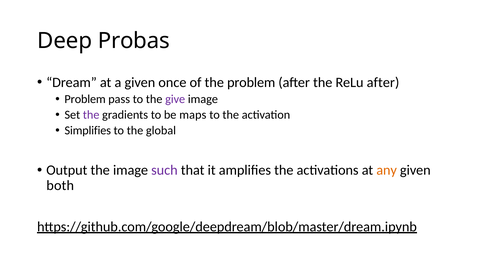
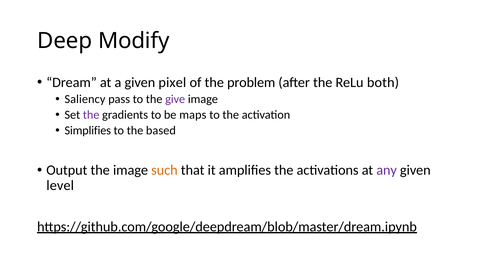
Probas: Probas -> Modify
once: once -> pixel
ReLu after: after -> both
Problem at (85, 99): Problem -> Saliency
global: global -> based
such colour: purple -> orange
any colour: orange -> purple
both: both -> level
